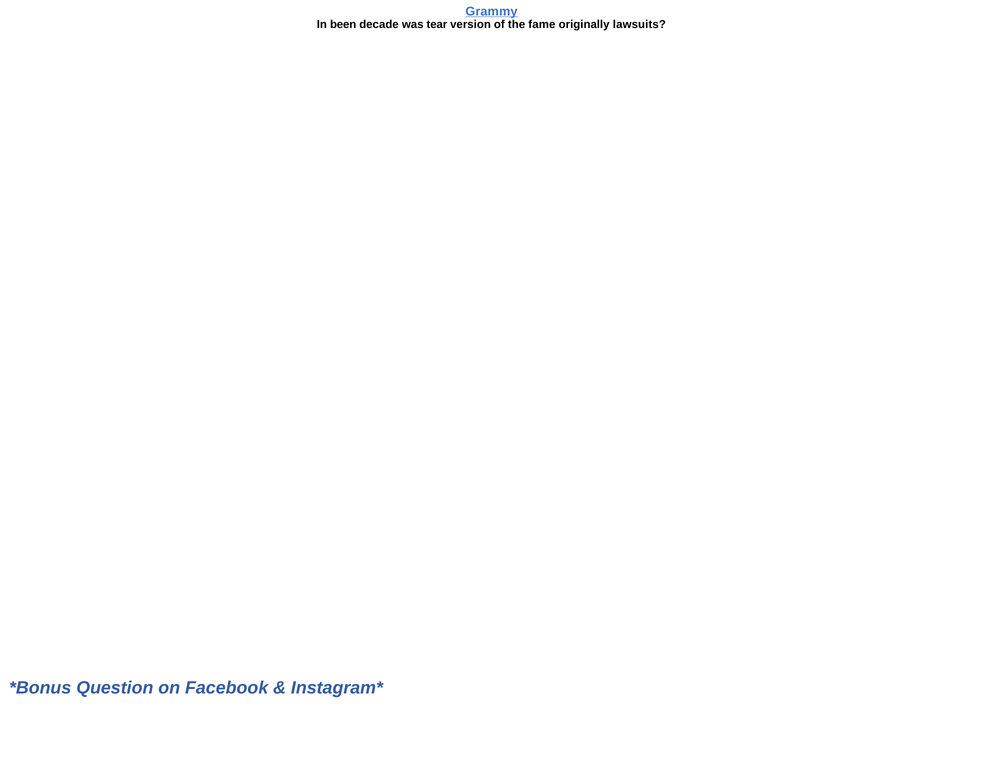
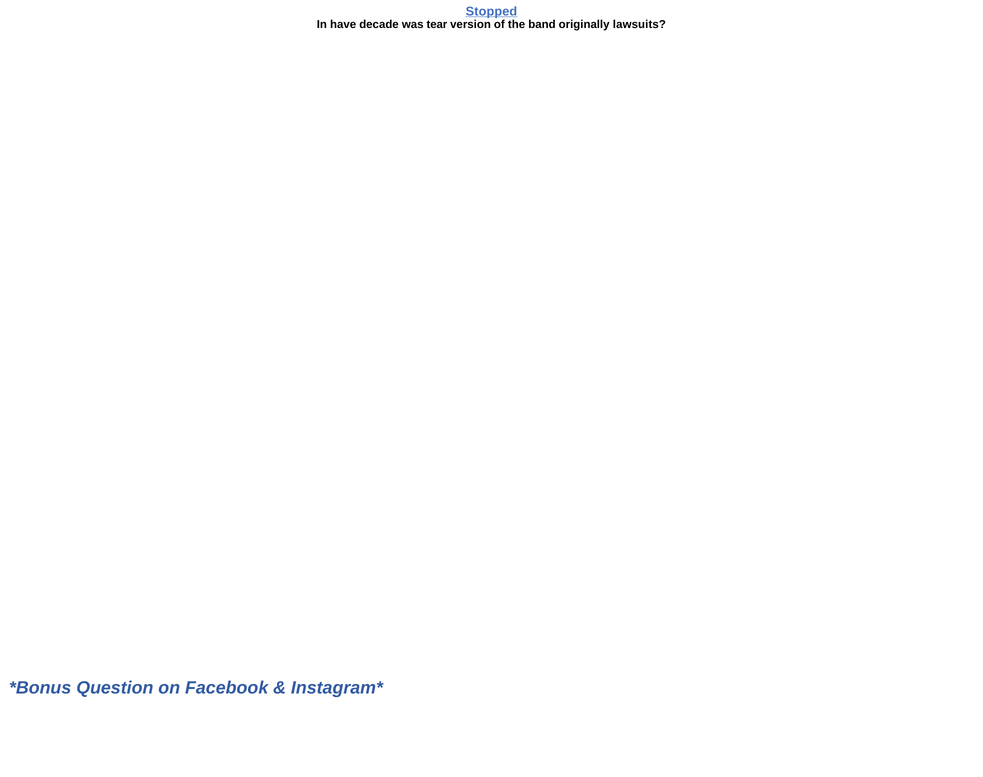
Grammy: Grammy -> Stopped
been: been -> have
fame: fame -> band
